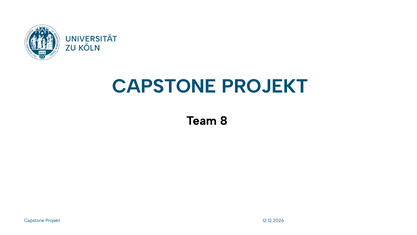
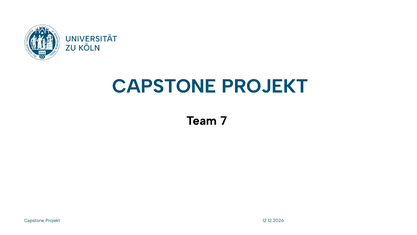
8: 8 -> 7
